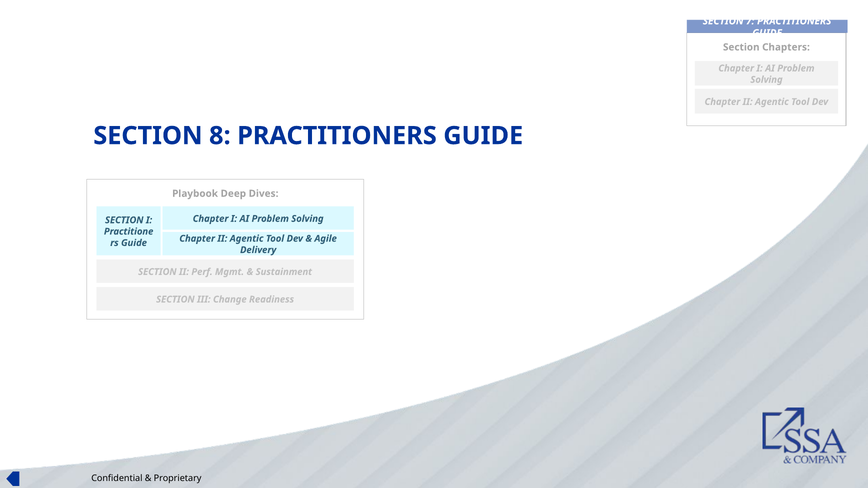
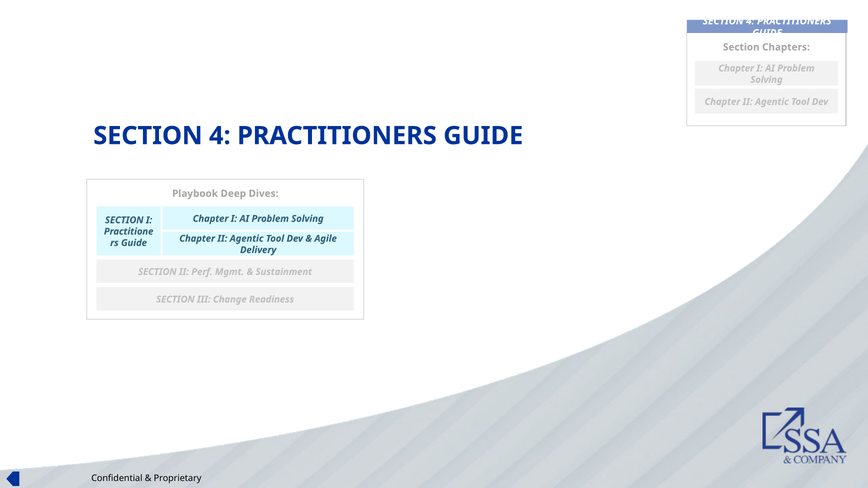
7 at (750, 21): 7 -> 4
8 at (220, 136): 8 -> 4
